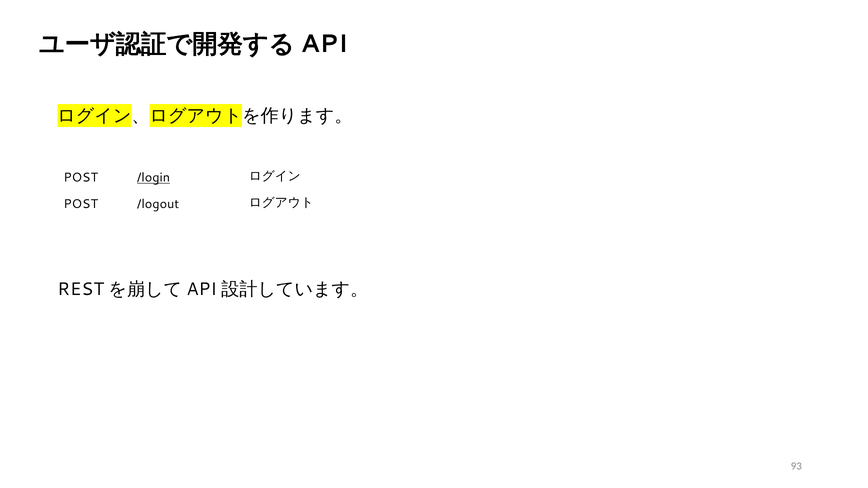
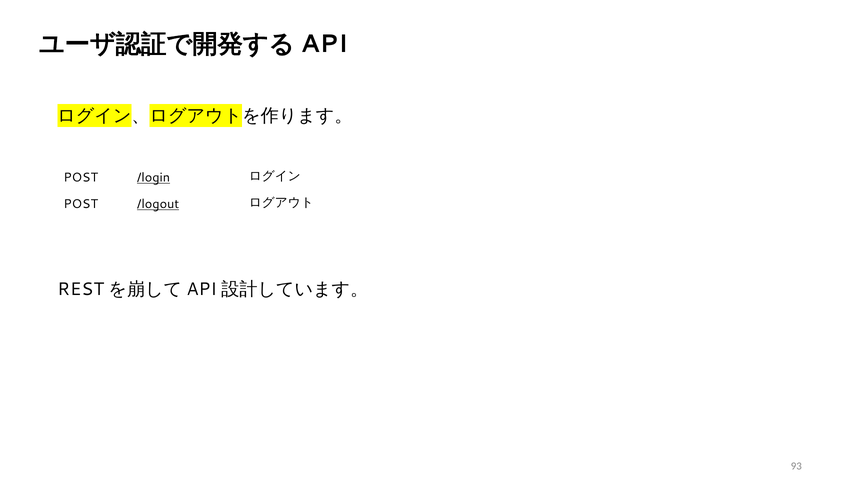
/logout underline: none -> present
